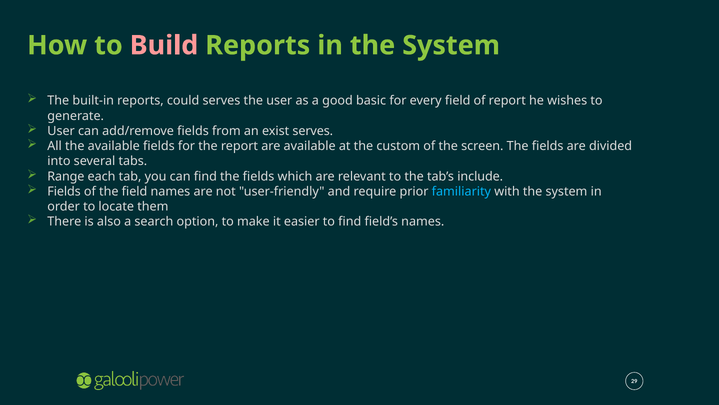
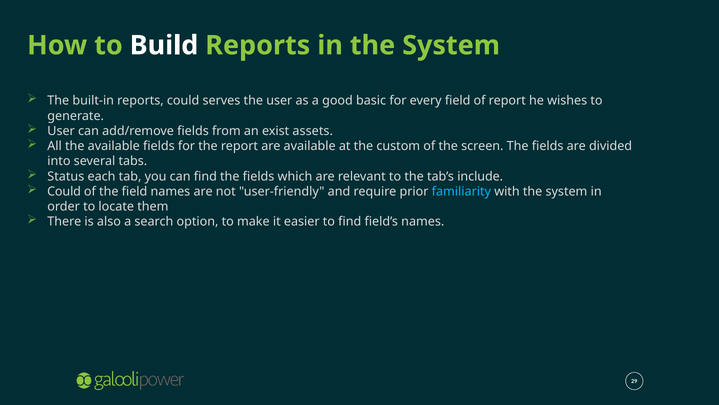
Build colour: pink -> white
exist serves: serves -> assets
Range: Range -> Status
Fields at (64, 191): Fields -> Could
